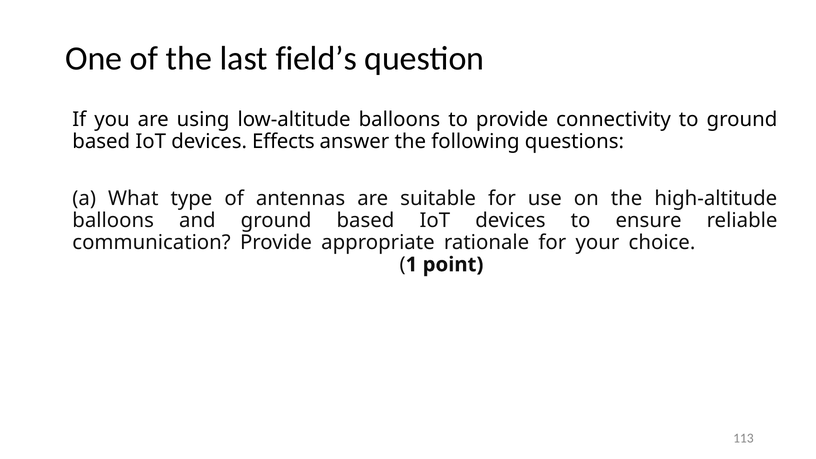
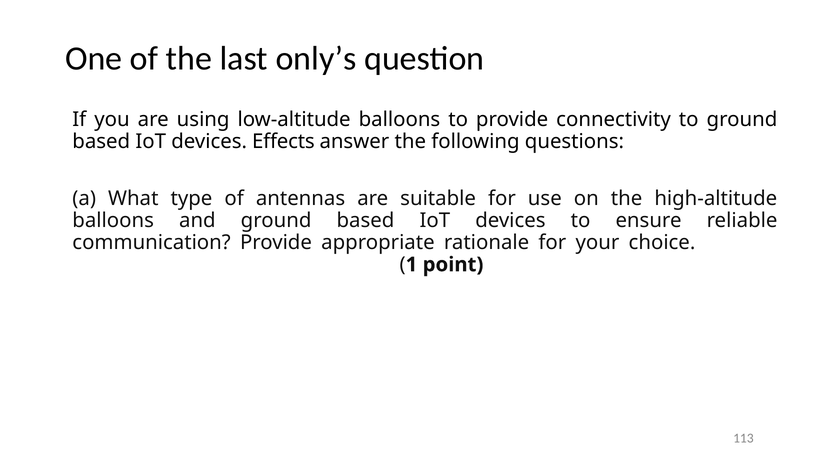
field’s: field’s -> only’s
